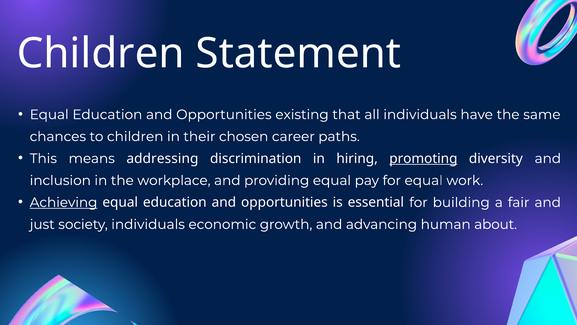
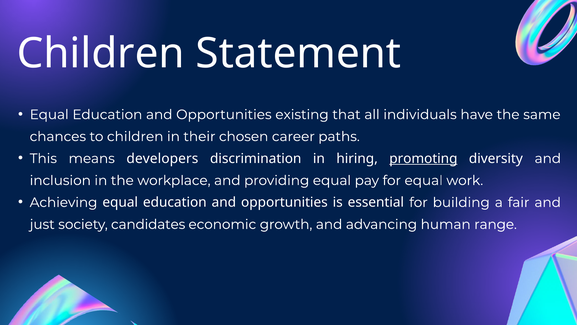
addressing: addressing -> developers
Achieving underline: present -> none
society individuals: individuals -> candidates
about: about -> range
